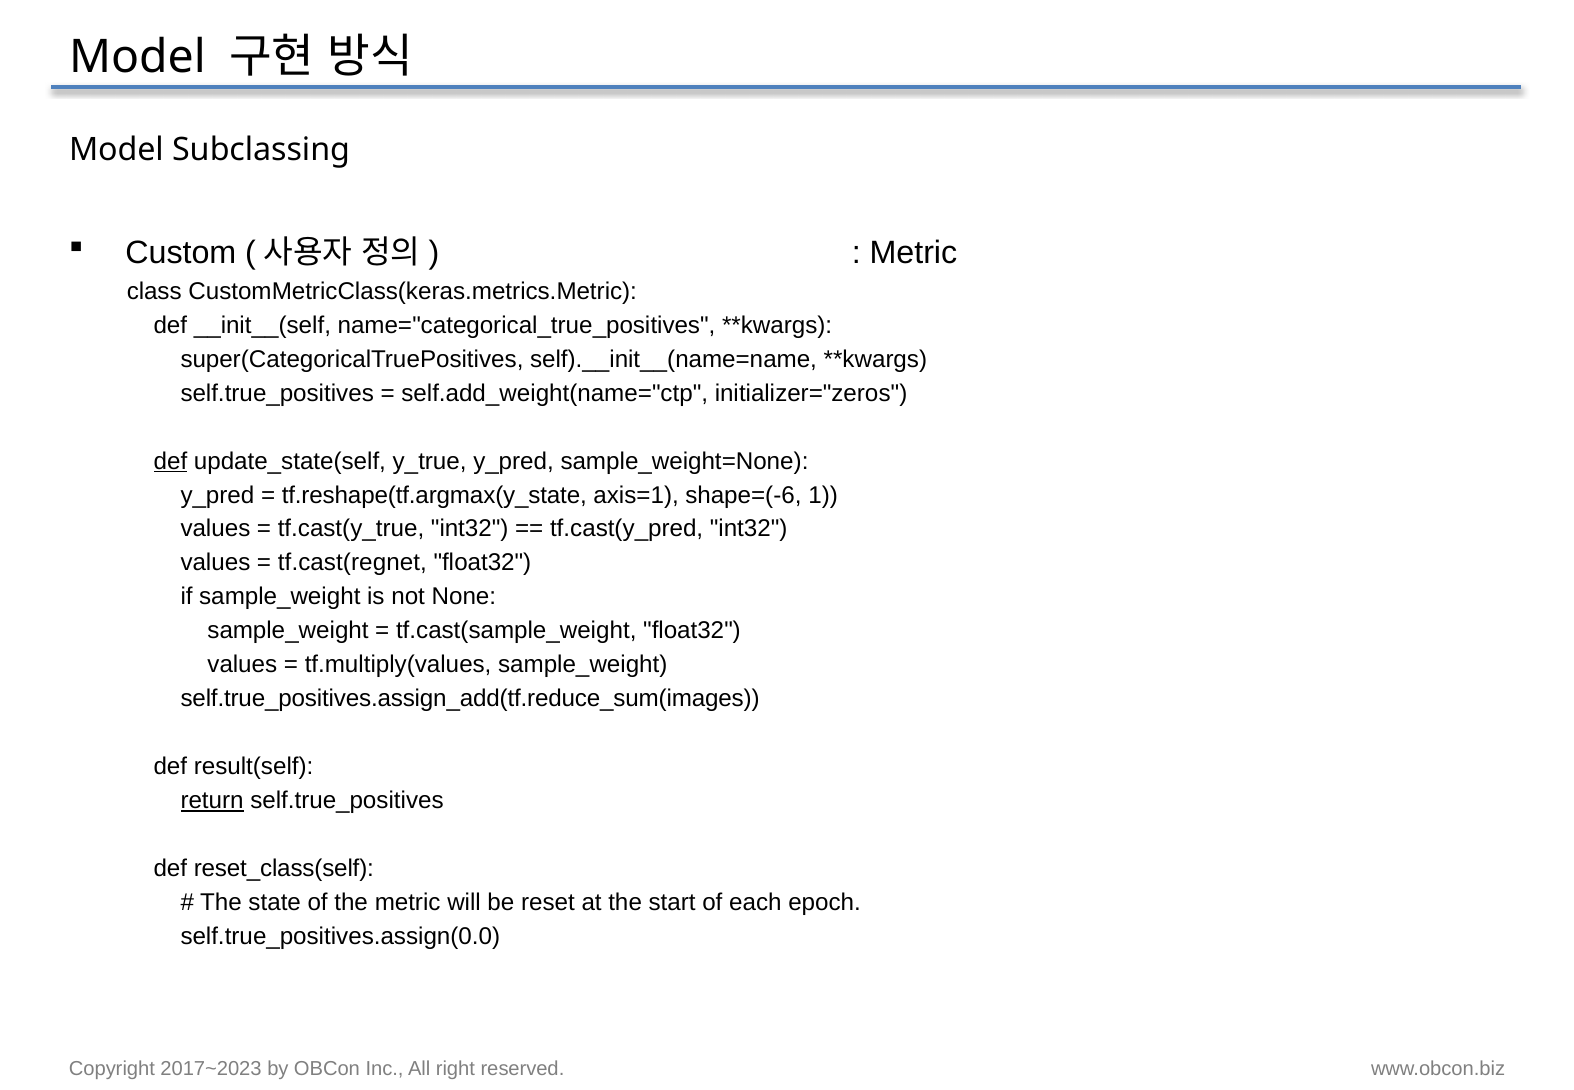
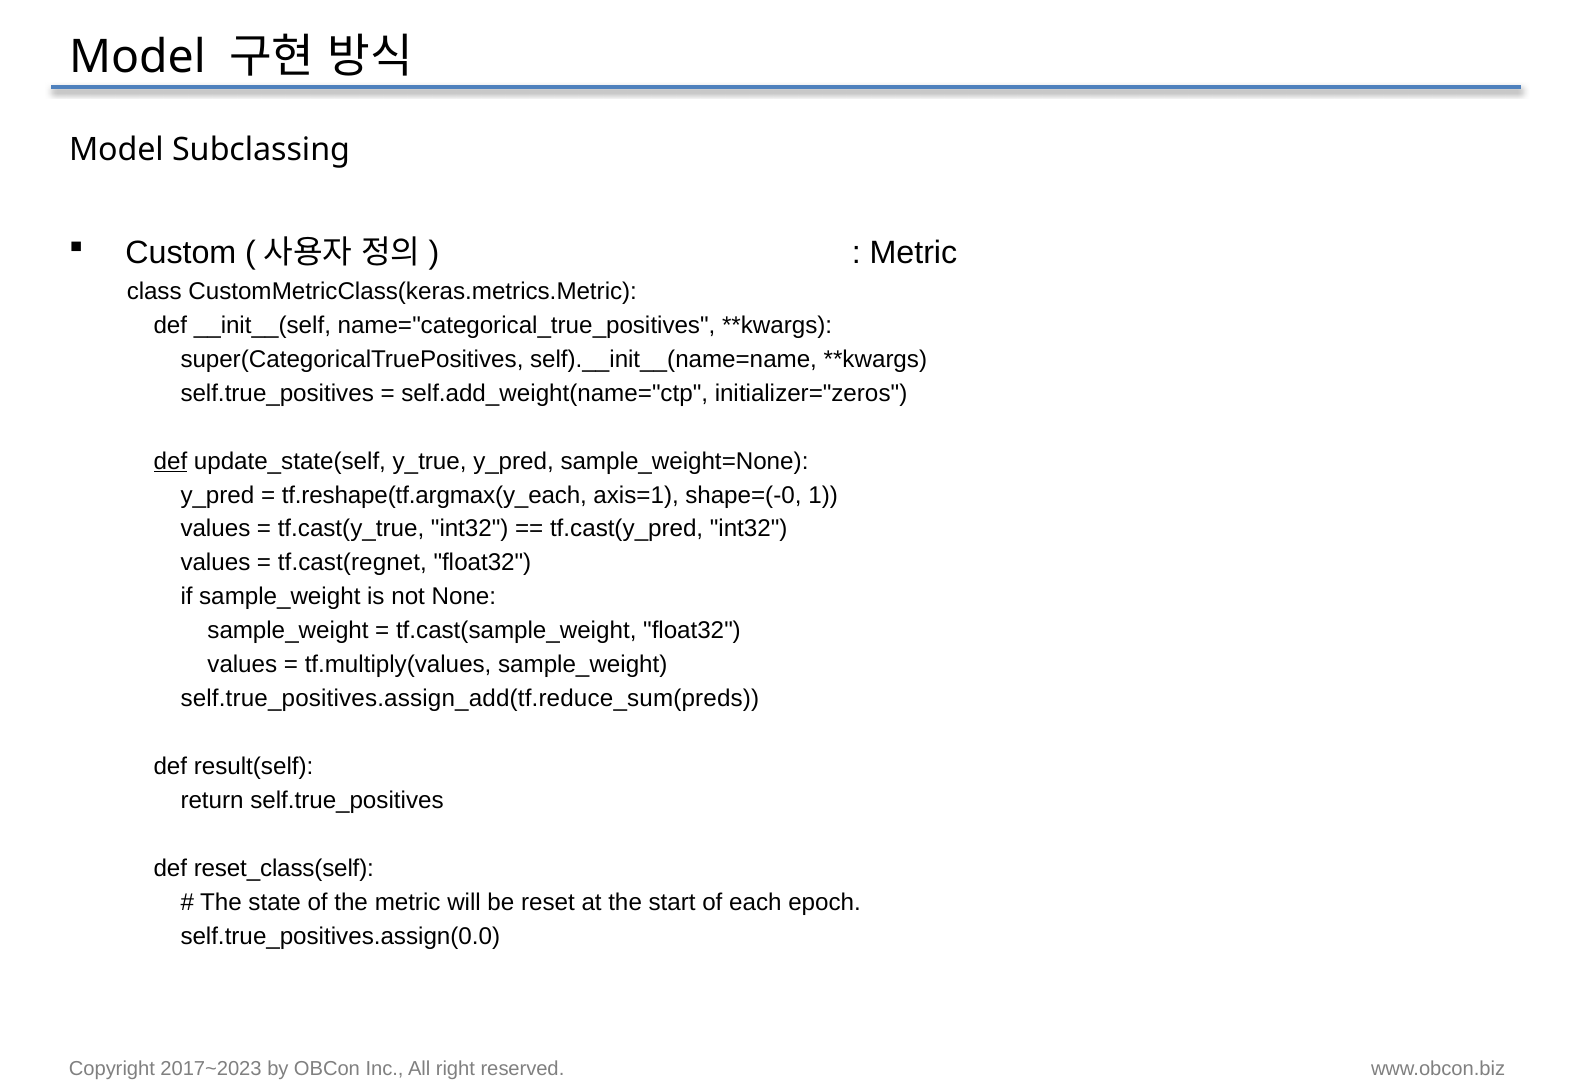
tf.reshape(tf.argmax(y_state: tf.reshape(tf.argmax(y_state -> tf.reshape(tf.argmax(y_each
shape=(-6: shape=(-6 -> shape=(-0
self.true_positives.assign_add(tf.reduce_sum(images: self.true_positives.assign_add(tf.reduce_sum(images -> self.true_positives.assign_add(tf.reduce_sum(preds
return underline: present -> none
